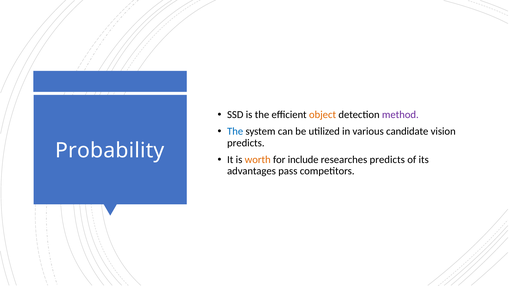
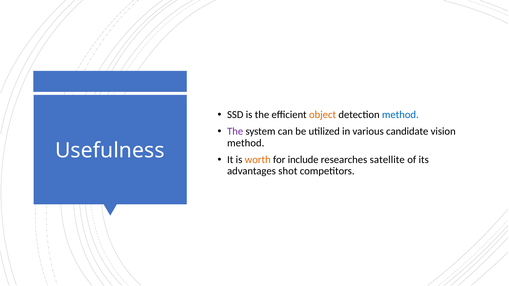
method at (400, 115) colour: purple -> blue
The at (235, 132) colour: blue -> purple
predicts at (246, 143): predicts -> method
Probability: Probability -> Usefulness
researches predicts: predicts -> satellite
pass: pass -> shot
